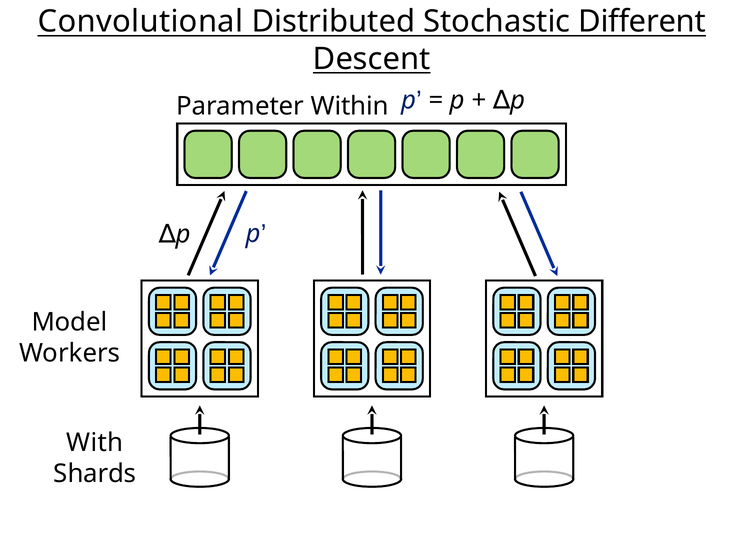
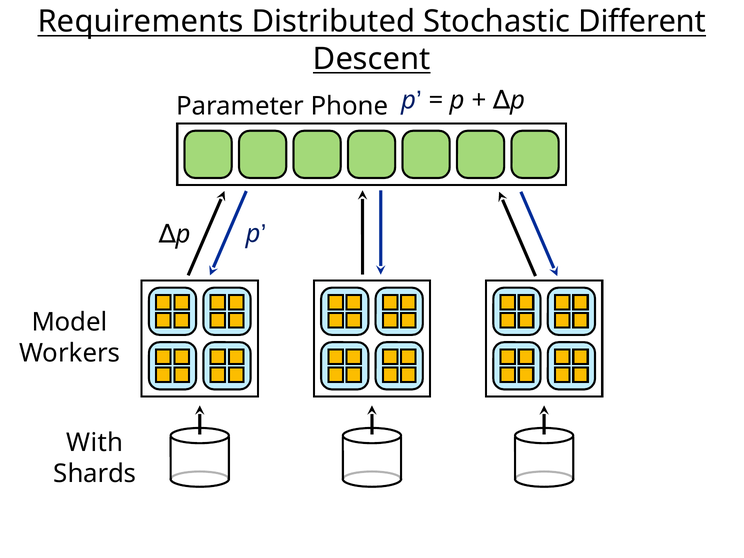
Convolutional: Convolutional -> Requirements
Within: Within -> Phone
